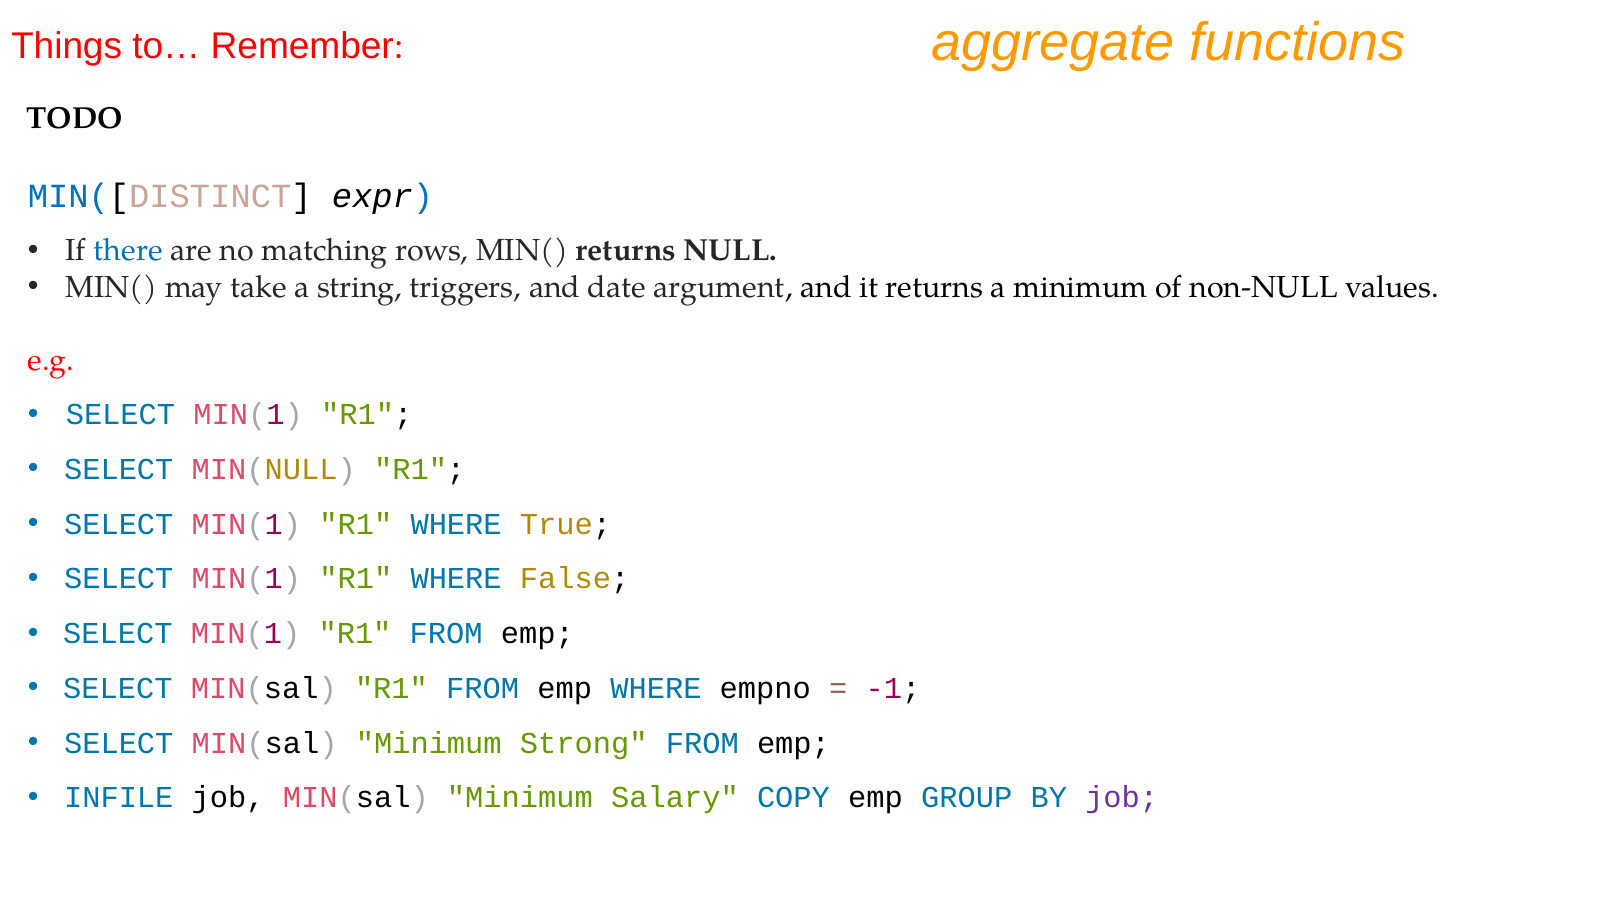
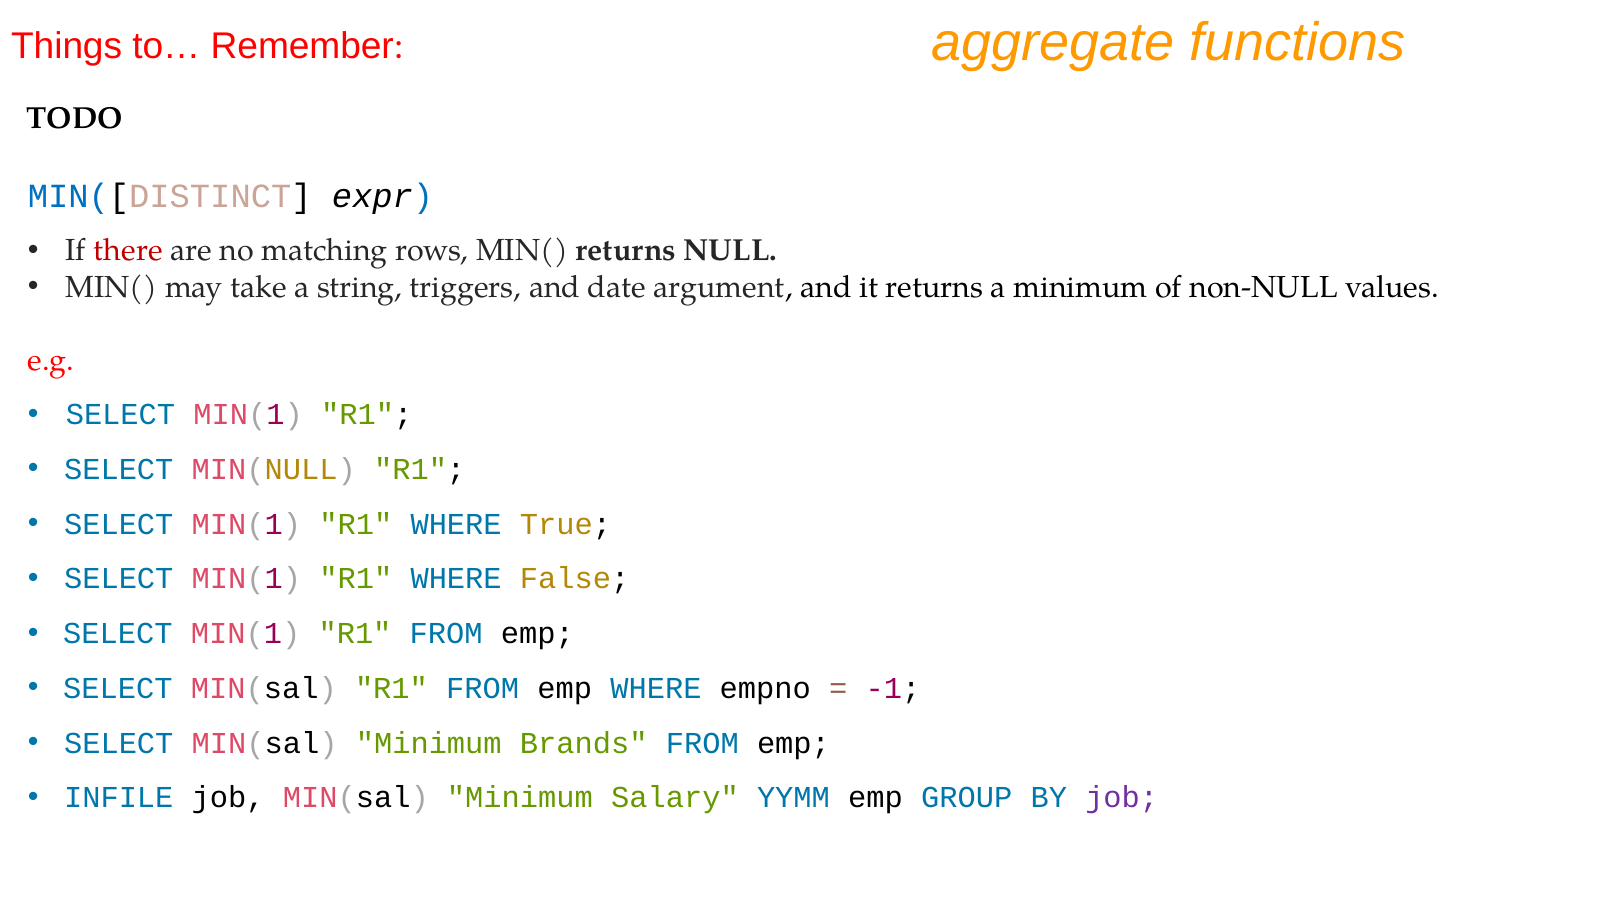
there colour: blue -> red
Strong: Strong -> Brands
COPY: COPY -> YYMM
